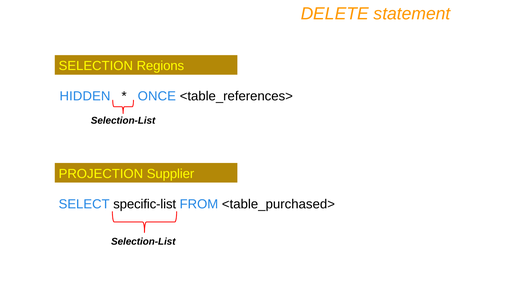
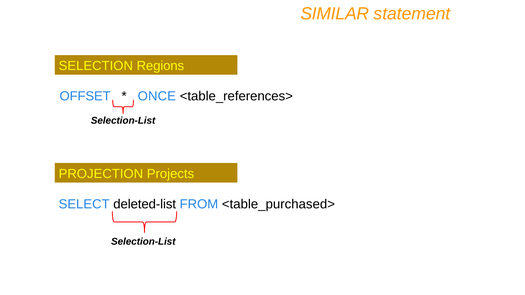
DELETE: DELETE -> SIMILAR
HIDDEN: HIDDEN -> OFFSET
Supplier: Supplier -> Projects
specific-list: specific-list -> deleted-list
